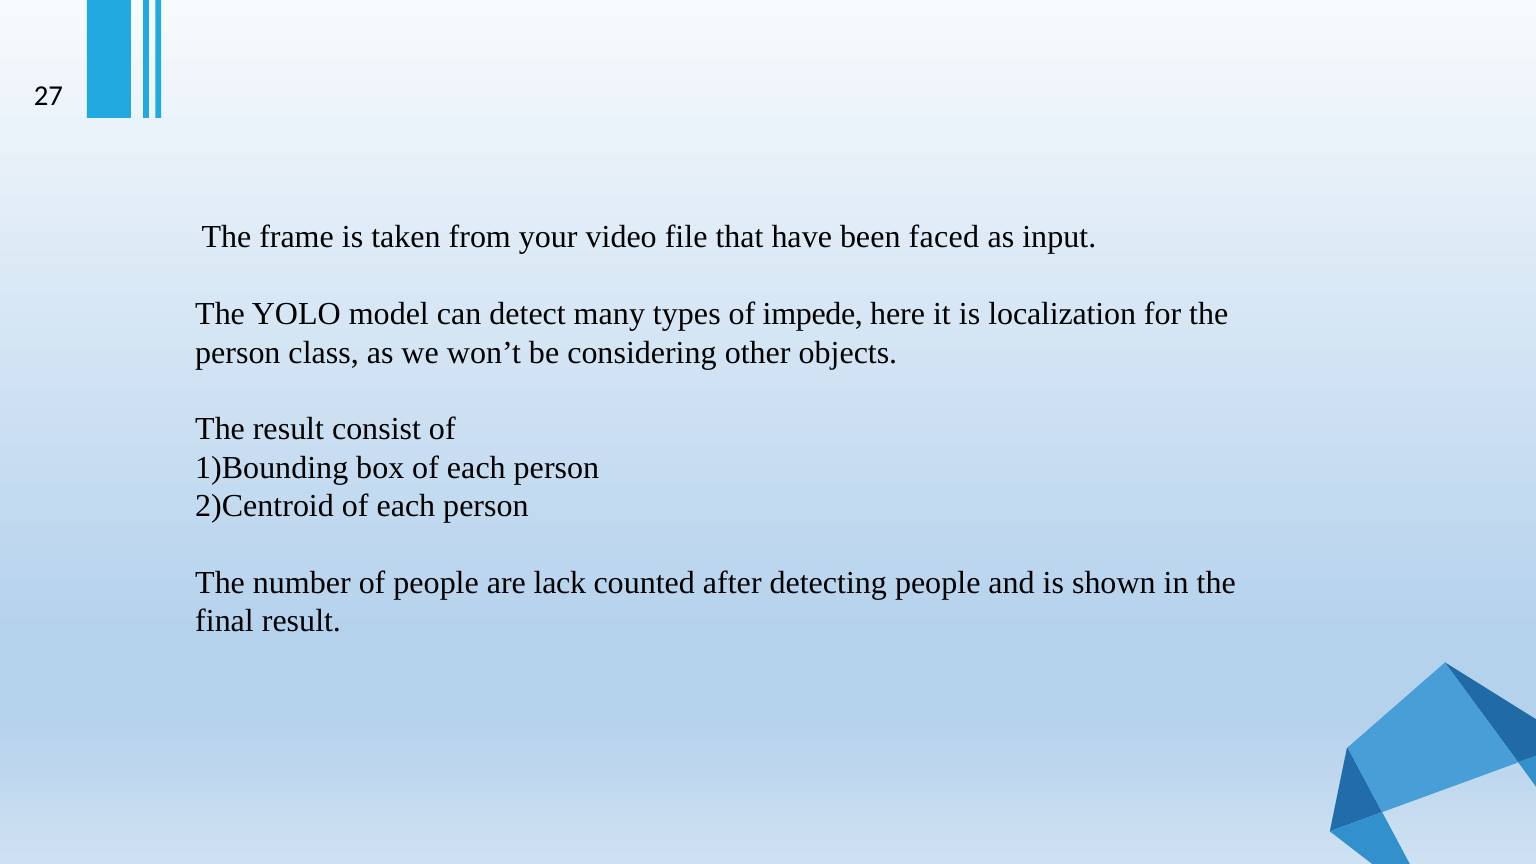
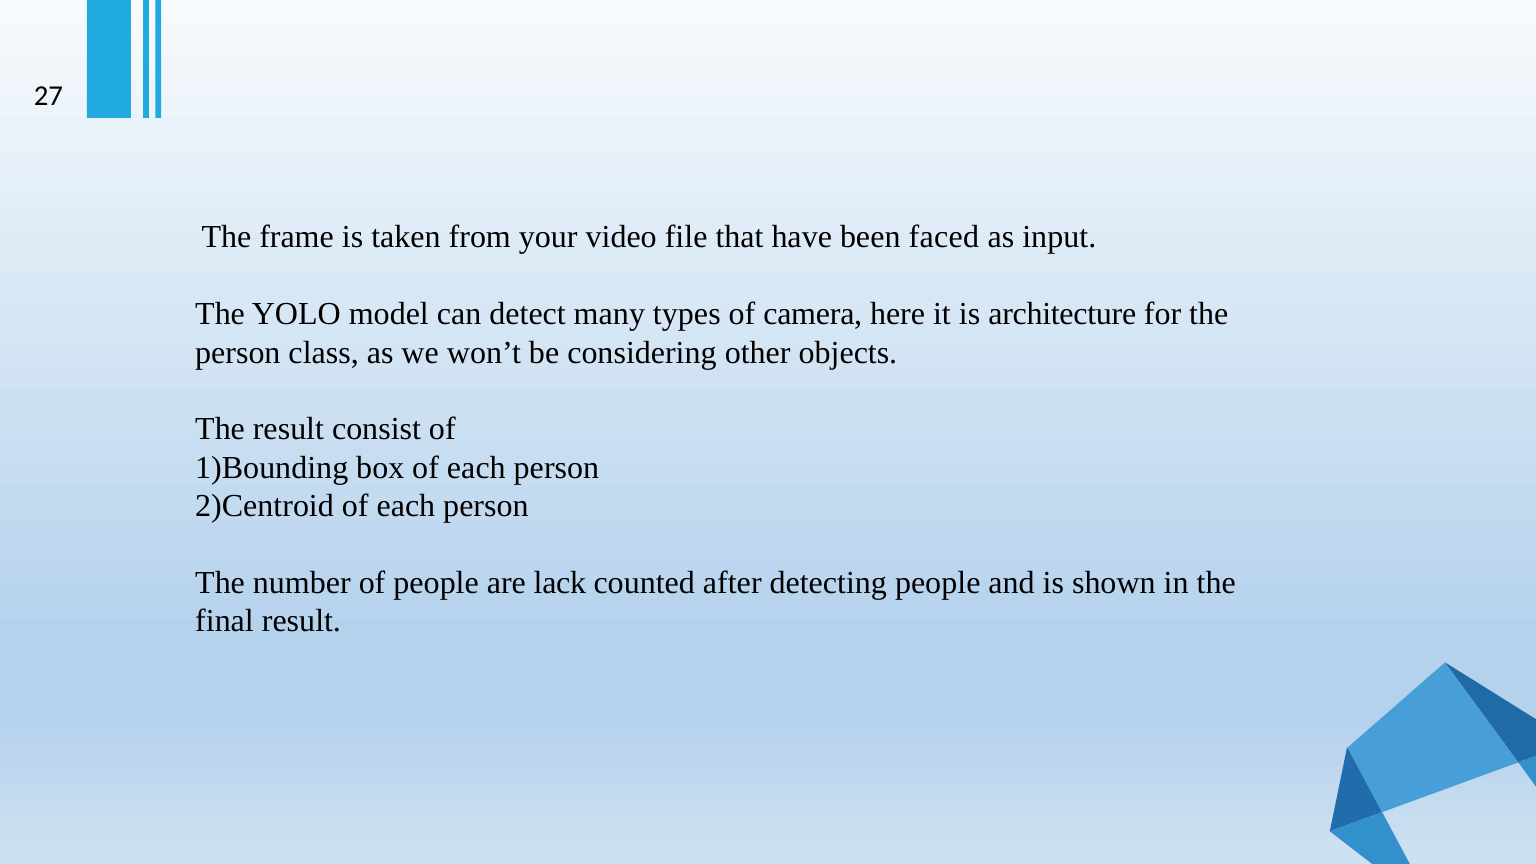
impede: impede -> camera
localization: localization -> architecture
